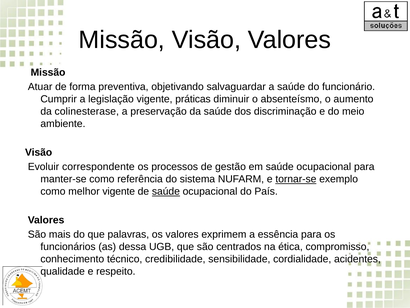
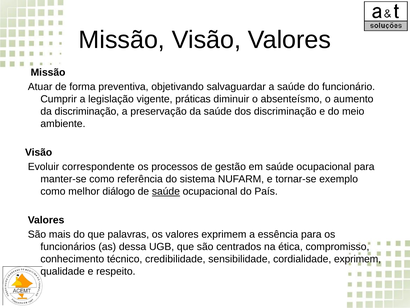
da colinesterase: colinesterase -> discriminação
tornar-se underline: present -> none
melhor vigente: vigente -> diálogo
cordialidade acidentes: acidentes -> exprimem
